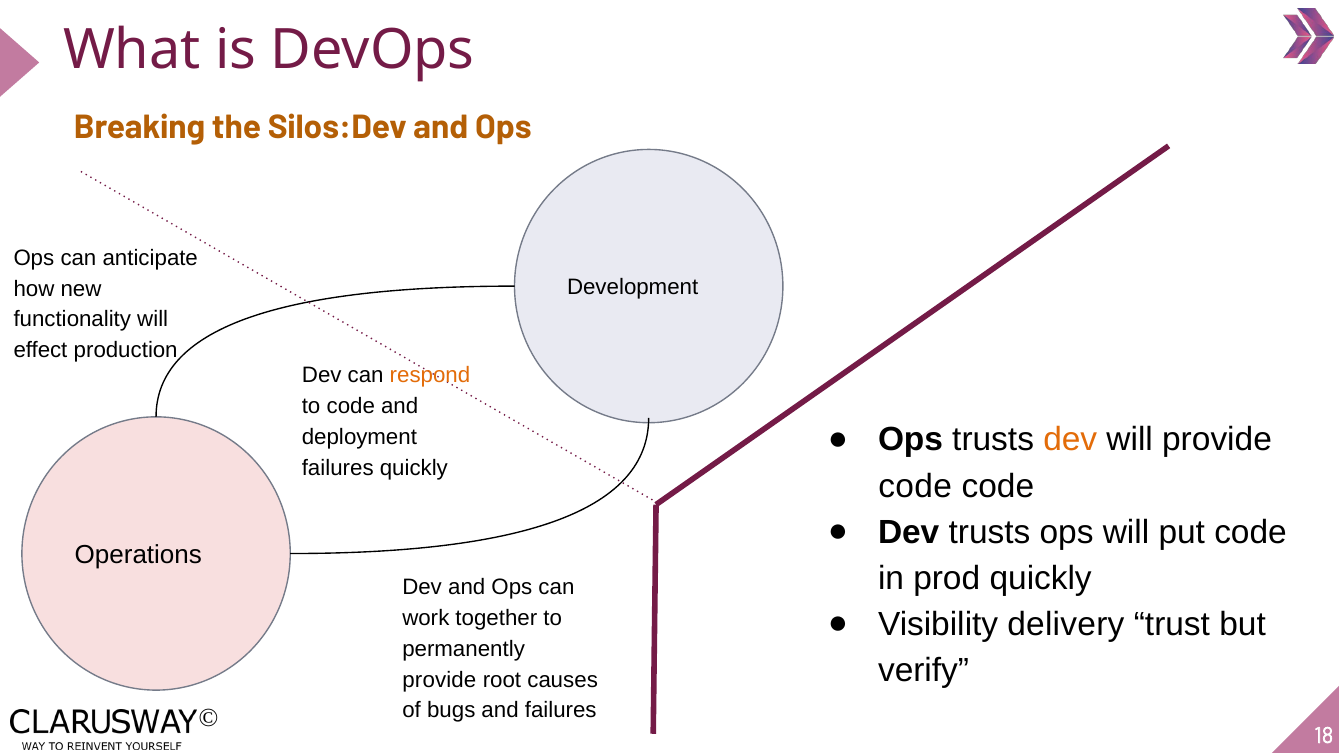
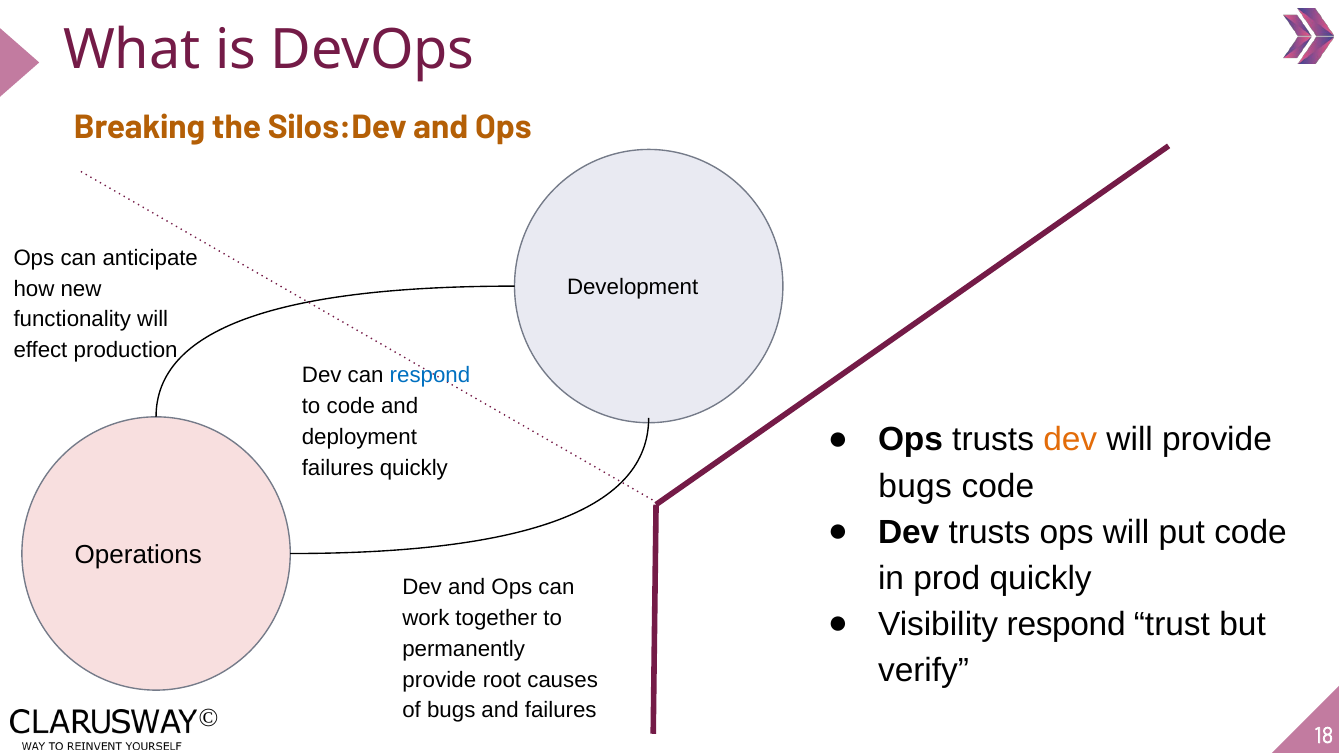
respond at (430, 376) colour: orange -> blue
code at (915, 486): code -> bugs
Visibility delivery: delivery -> respond
